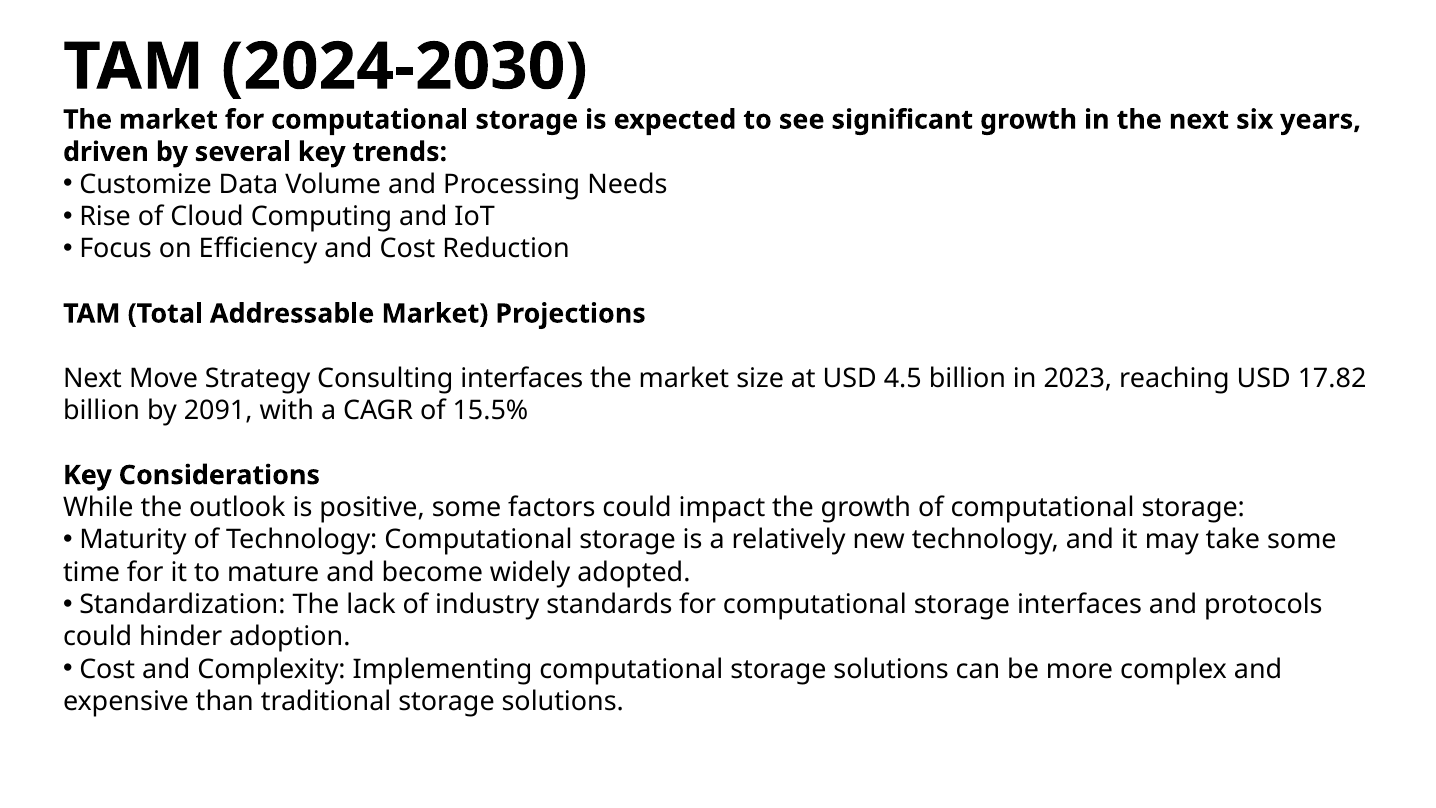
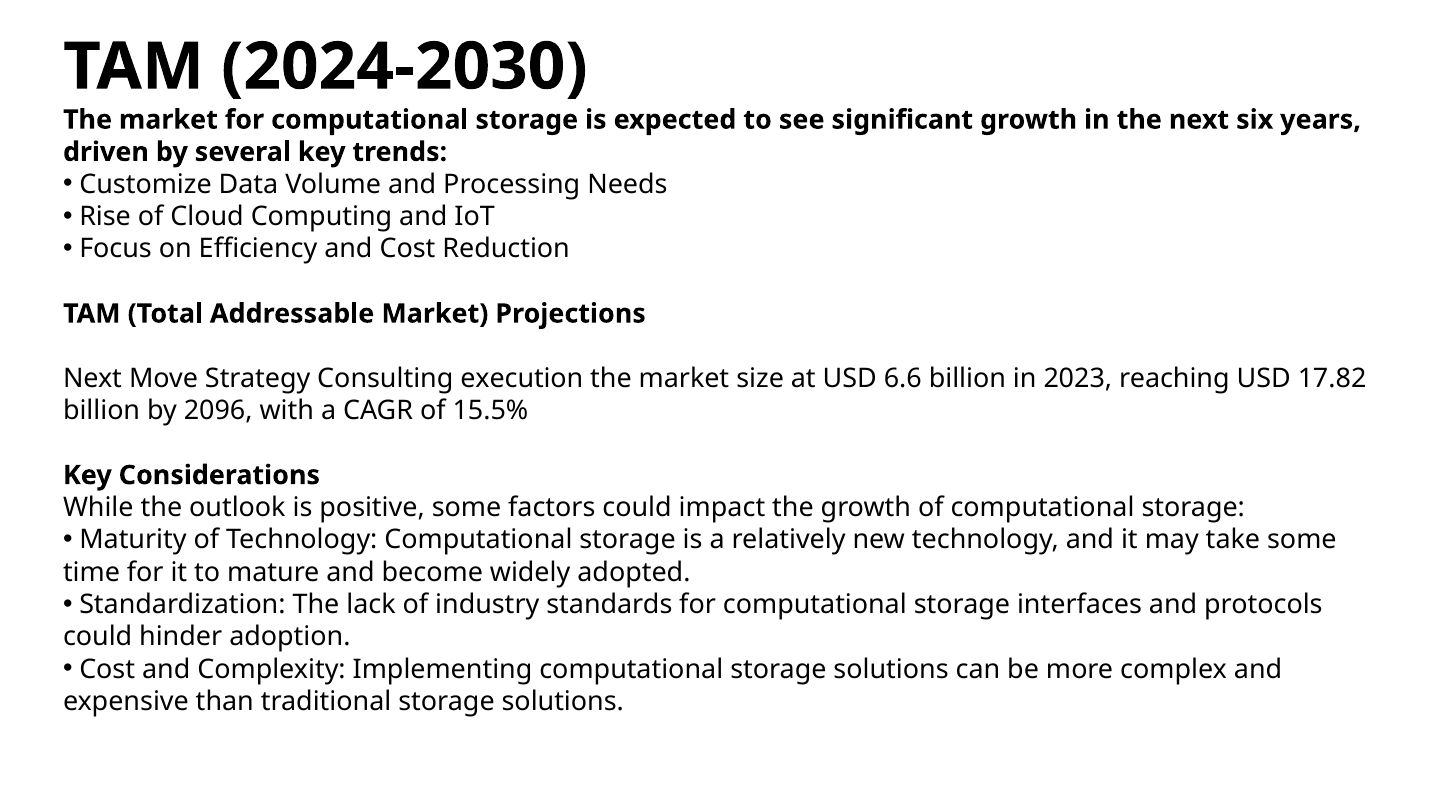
Consulting interfaces: interfaces -> execution
4.5: 4.5 -> 6.6
2091: 2091 -> 2096
